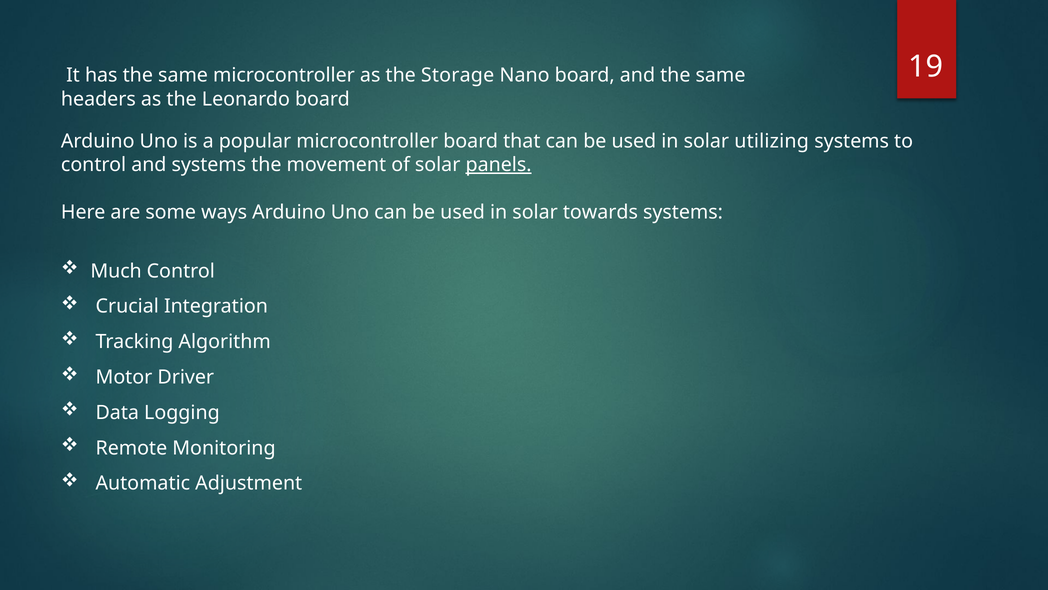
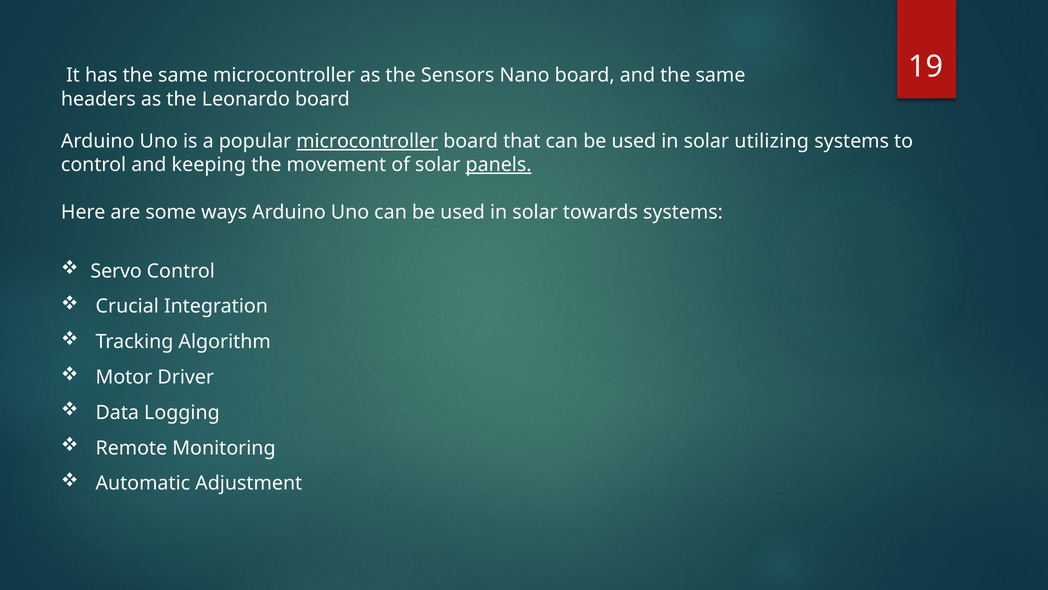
Storage: Storage -> Sensors
microcontroller at (367, 141) underline: none -> present
and systems: systems -> keeping
Much: Much -> Servo
